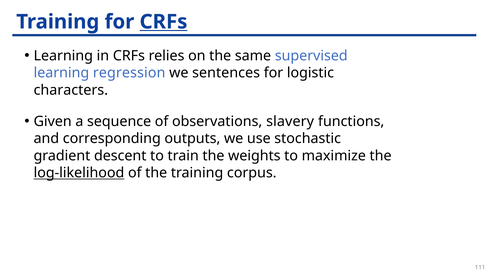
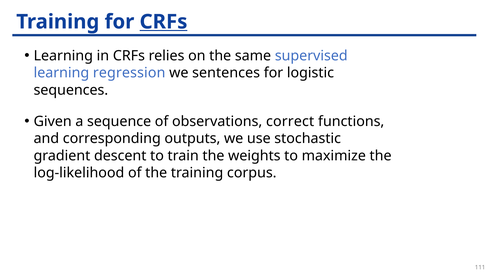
characters: characters -> sequences
slavery: slavery -> correct
log-likelihood underline: present -> none
